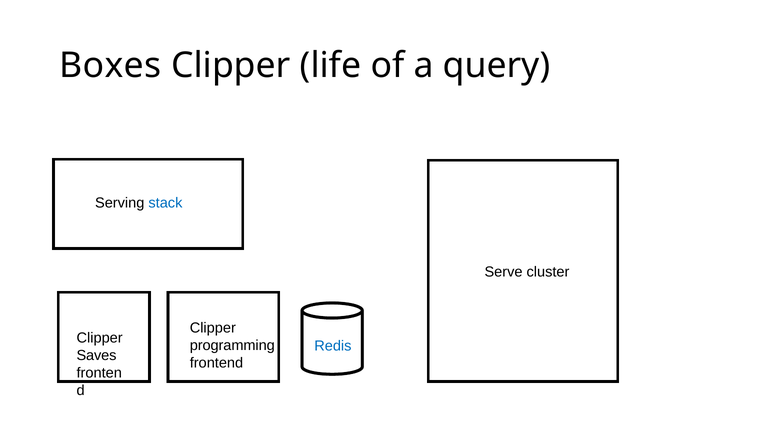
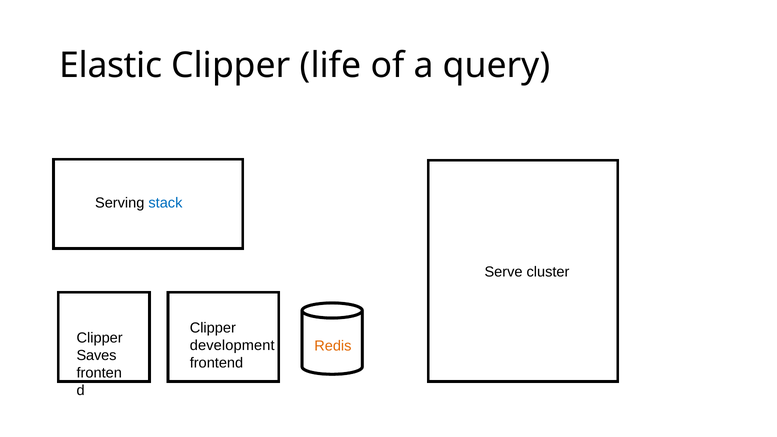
Boxes: Boxes -> Elastic
programming: programming -> development
Redis colour: blue -> orange
